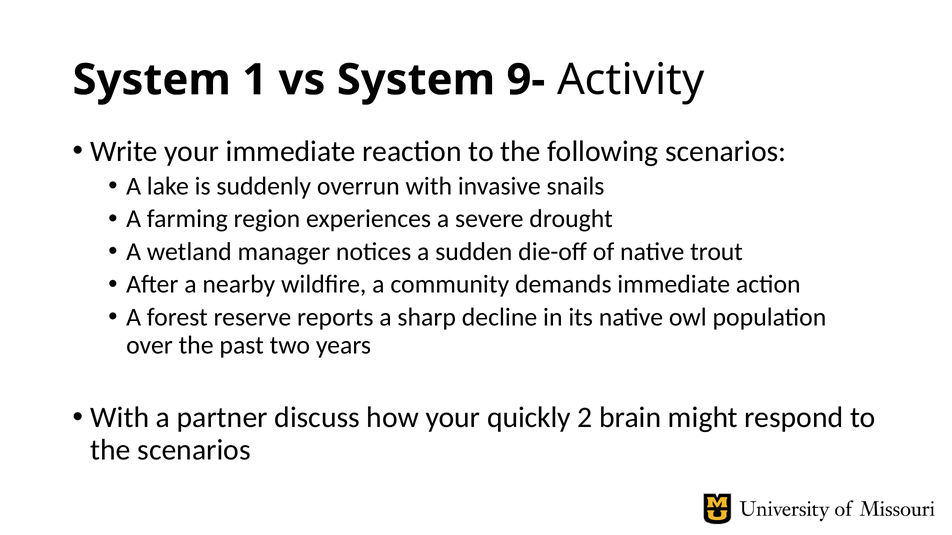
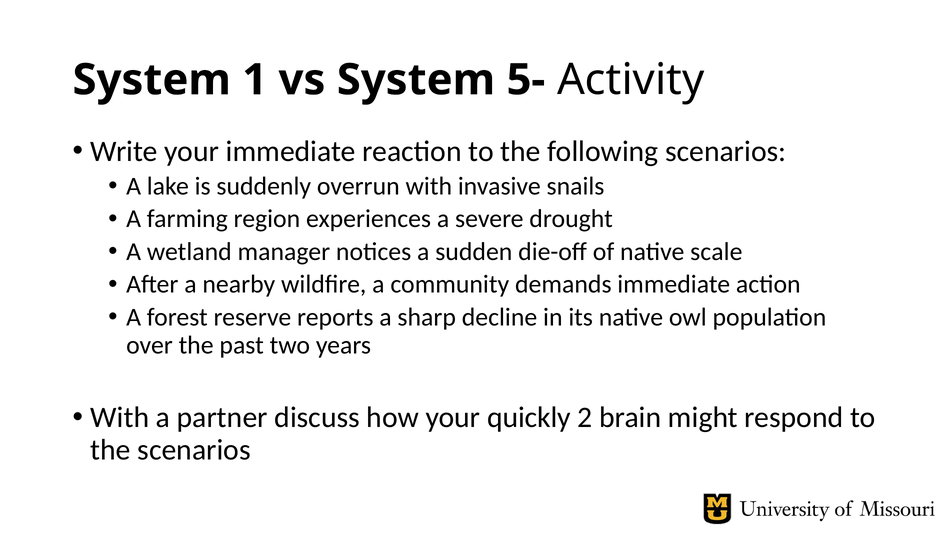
9-: 9- -> 5-
trout: trout -> scale
